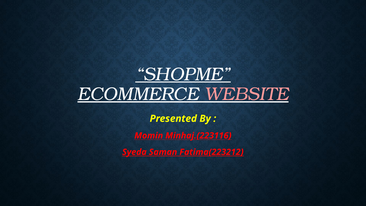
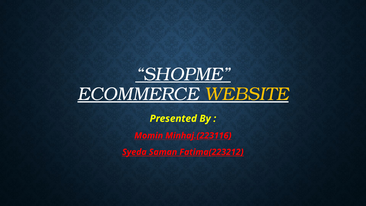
WEBSITE colour: pink -> yellow
